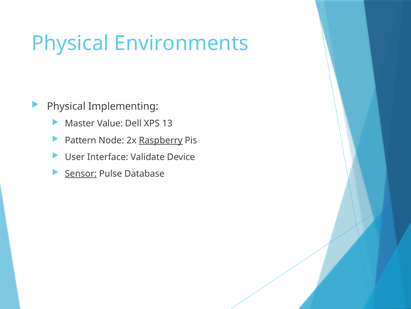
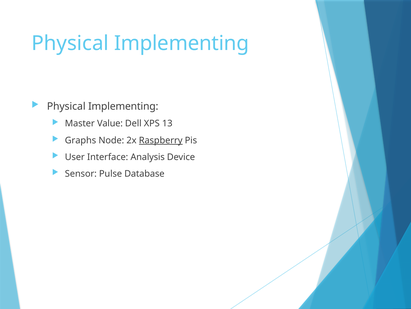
Environments at (181, 43): Environments -> Implementing
Pattern: Pattern -> Graphs
Validate: Validate -> Analysis
Sensor underline: present -> none
